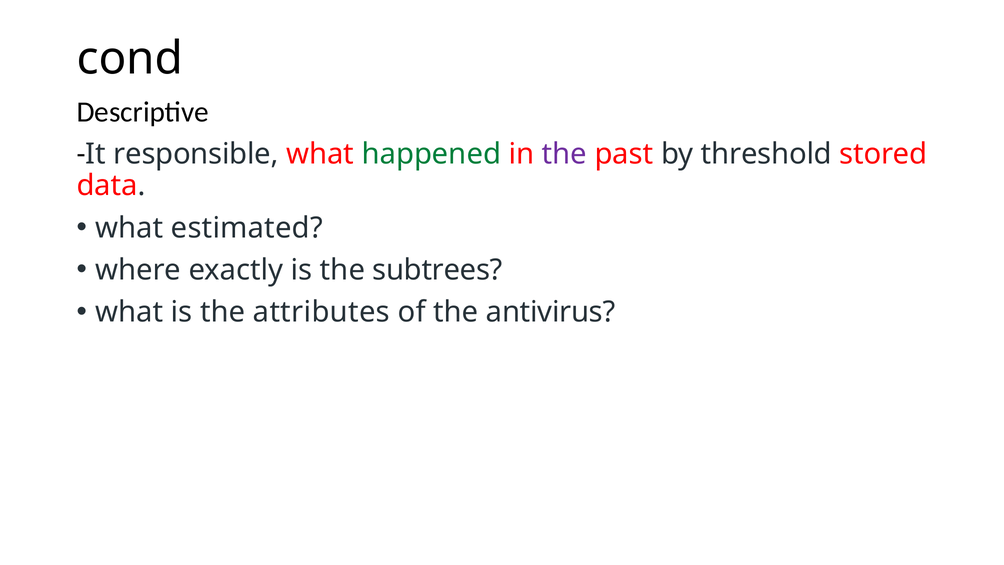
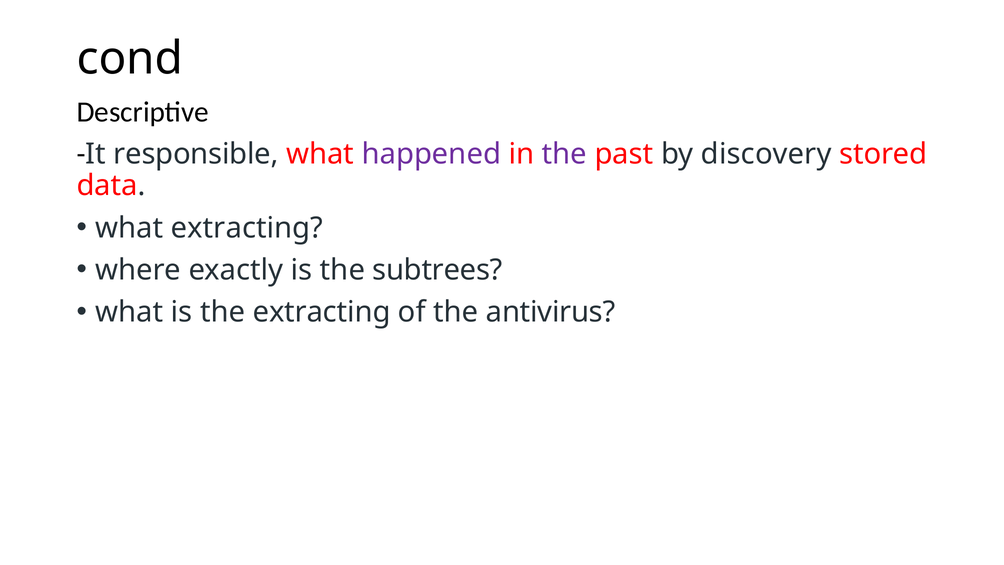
happened colour: green -> purple
threshold: threshold -> discovery
what estimated: estimated -> extracting
the attributes: attributes -> extracting
